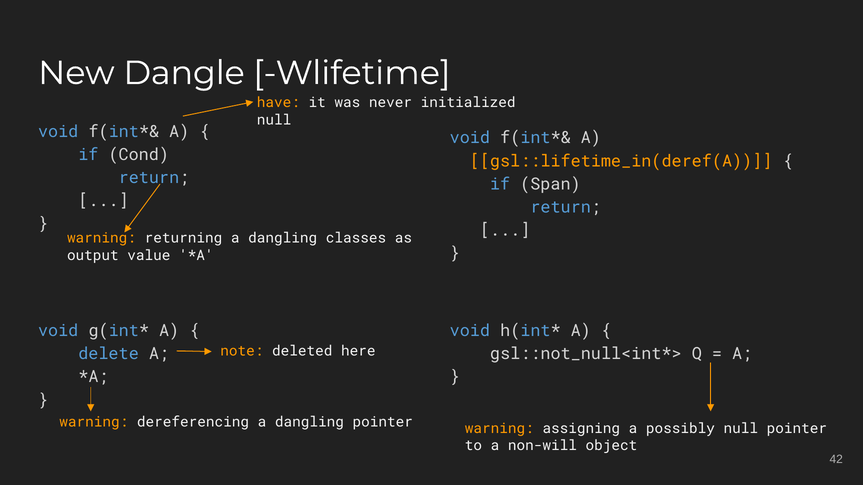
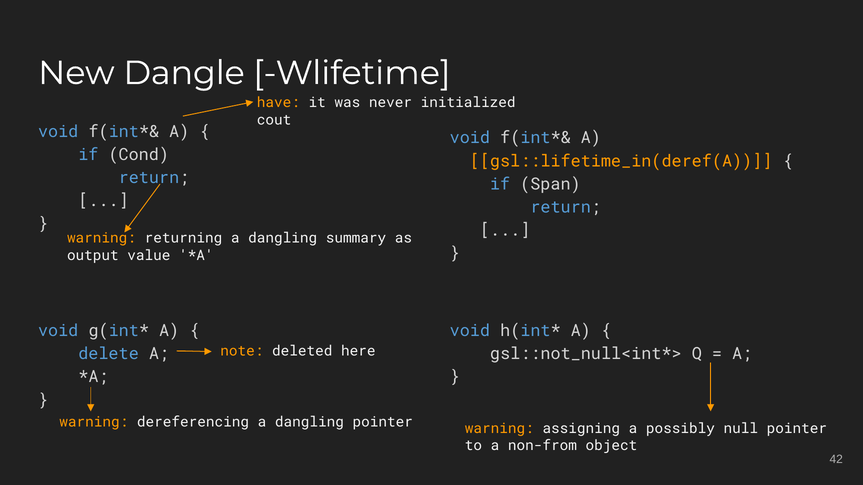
null at (274, 120): null -> cout
classes: classes -> summary
non-will: non-will -> non-from
